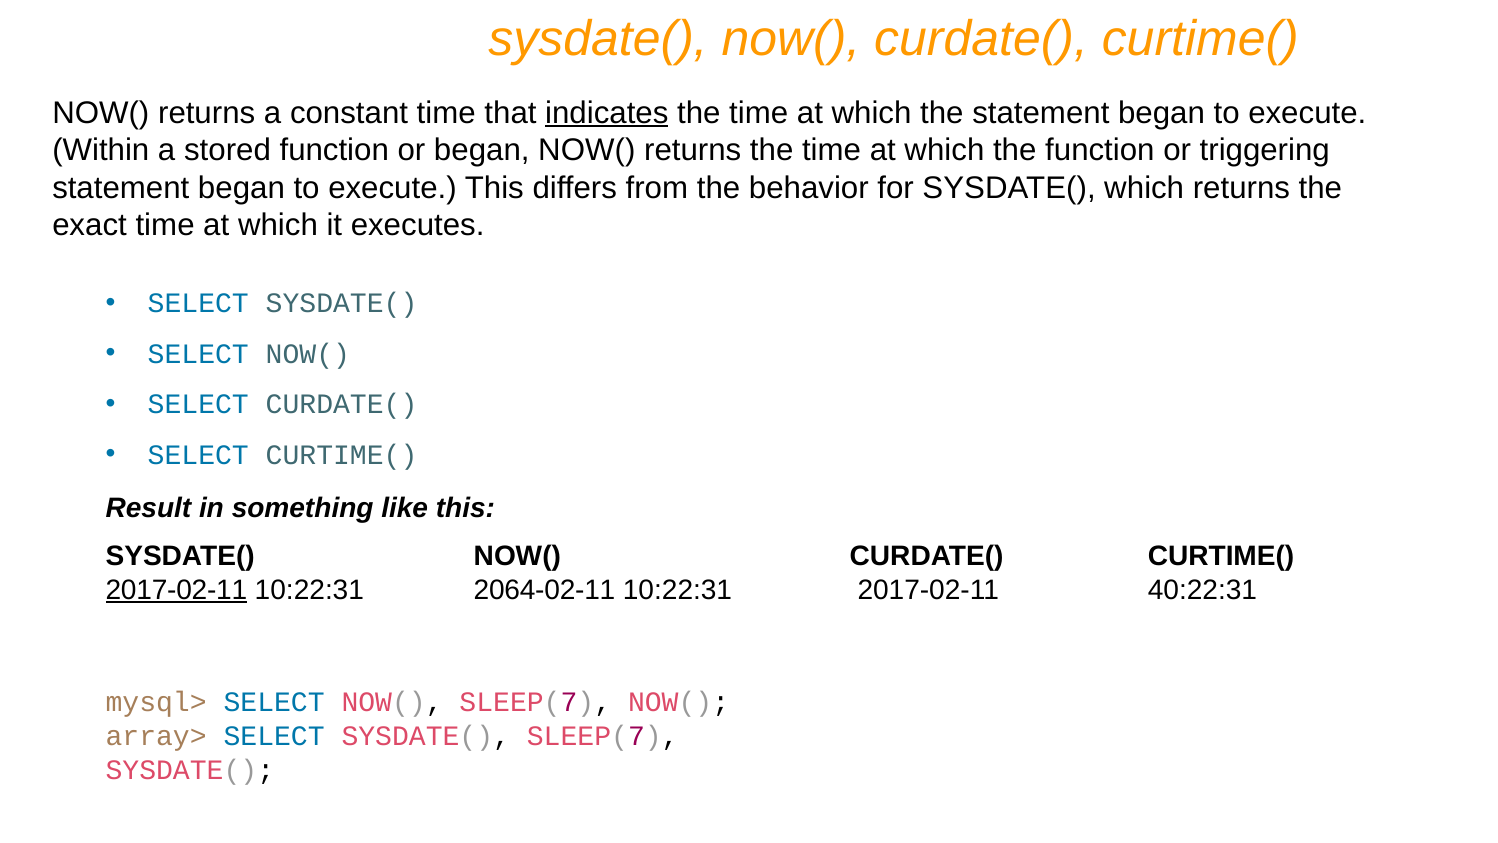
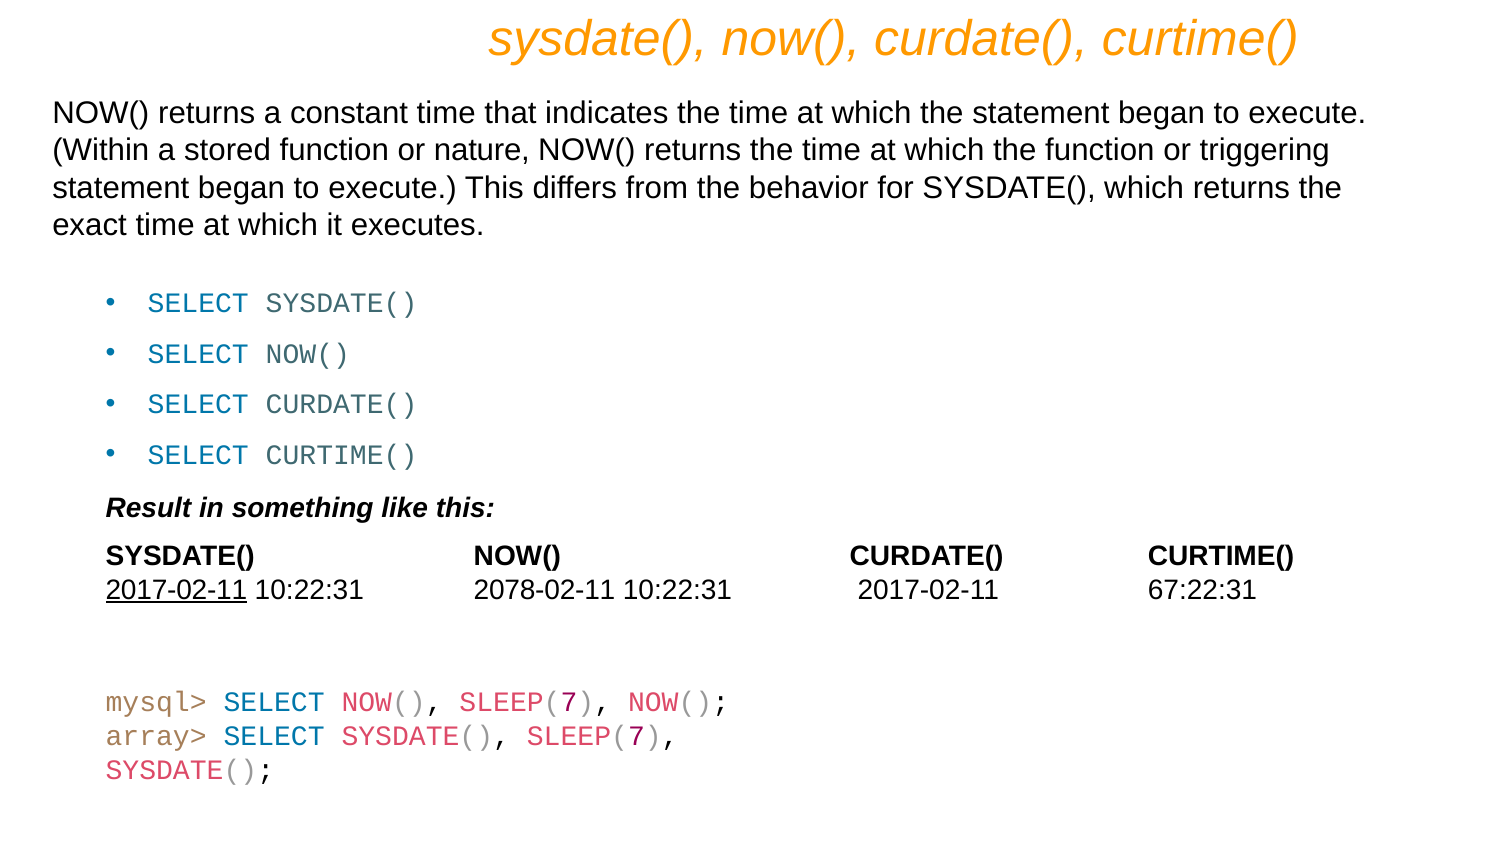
indicates underline: present -> none
or began: began -> nature
2064-02-11: 2064-02-11 -> 2078-02-11
40:22:31: 40:22:31 -> 67:22:31
